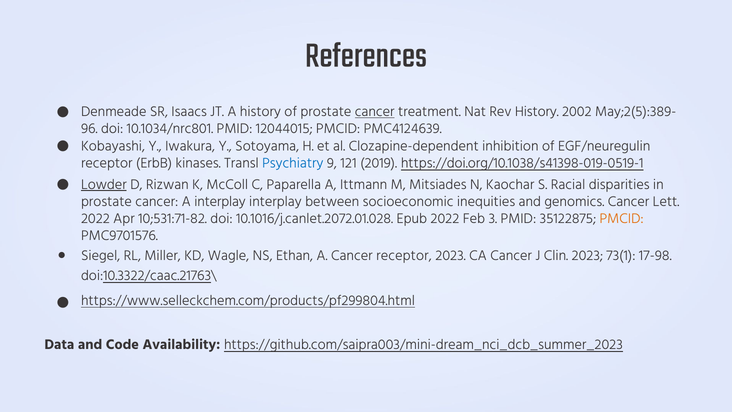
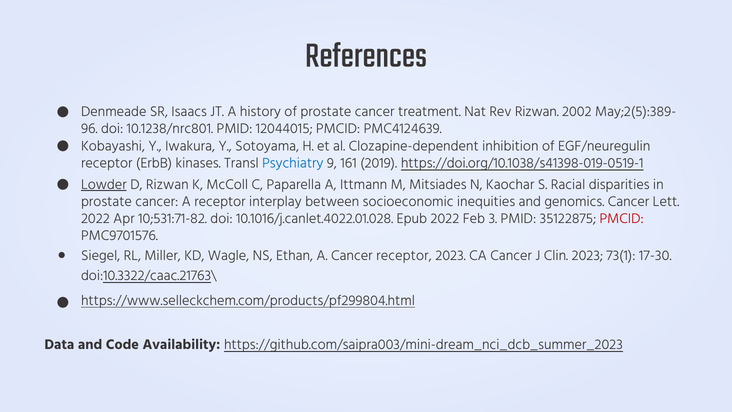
cancer at (375, 112) underline: present -> none
Rev History: History -> Rizwan
10.1034/nrc801: 10.1034/nrc801 -> 10.1238/nrc801
121: 121 -> 161
A interplay: interplay -> receptor
10.1016/j.canlet.2072.01.028: 10.1016/j.canlet.2072.01.028 -> 10.1016/j.canlet.4022.01.028
PMCID at (622, 219) colour: orange -> red
17-98: 17-98 -> 17-30
